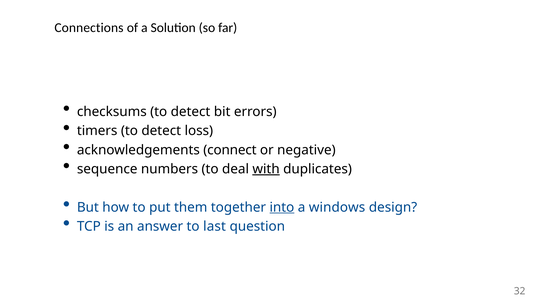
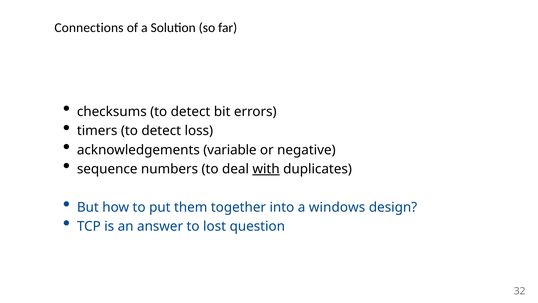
connect: connect -> variable
into underline: present -> none
last: last -> lost
